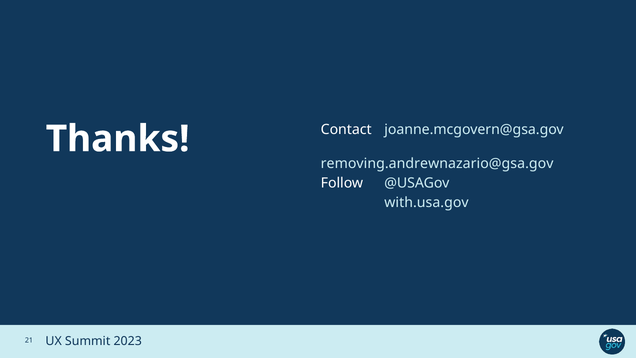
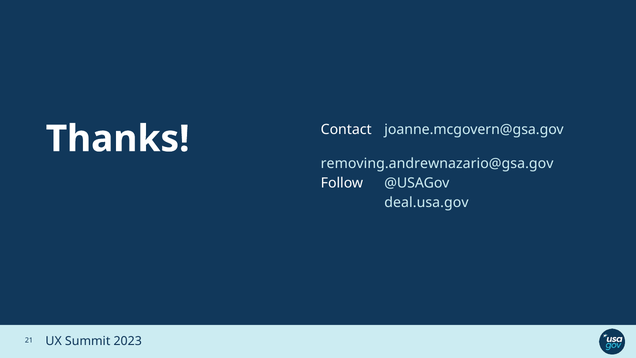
with.usa.gov: with.usa.gov -> deal.usa.gov
